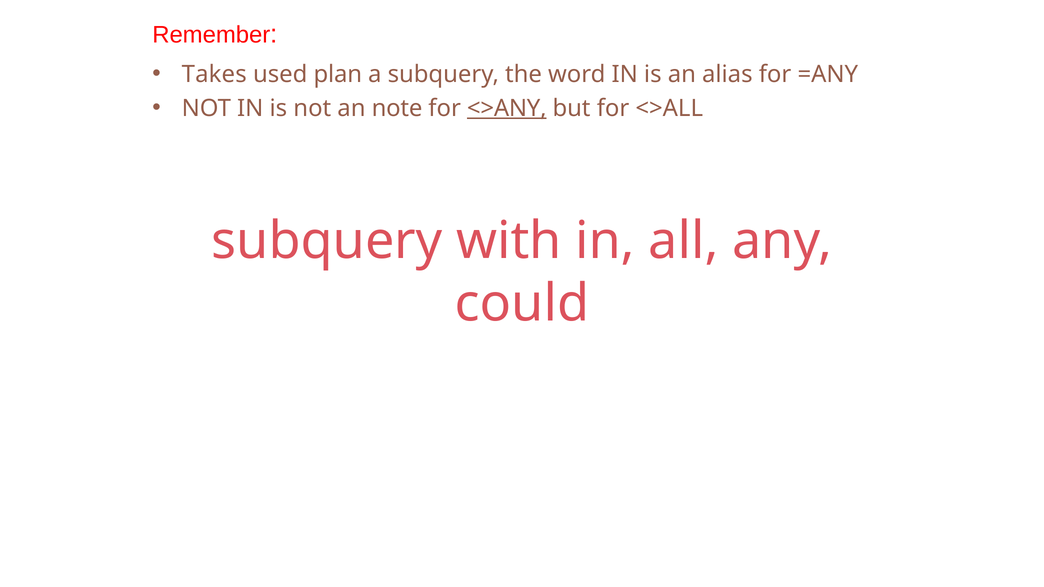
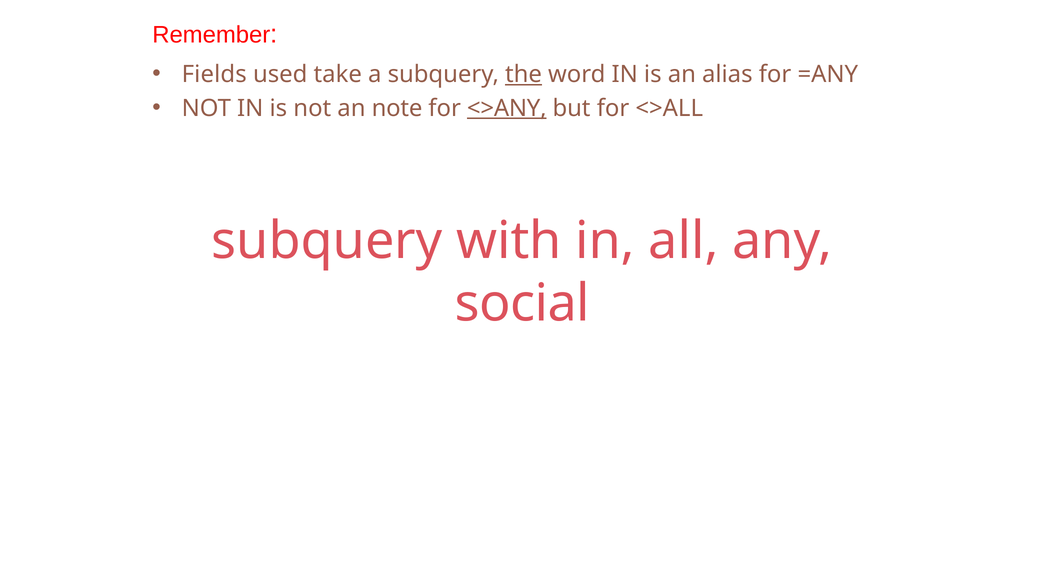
Takes: Takes -> Fields
plan: plan -> take
the underline: none -> present
could: could -> social
